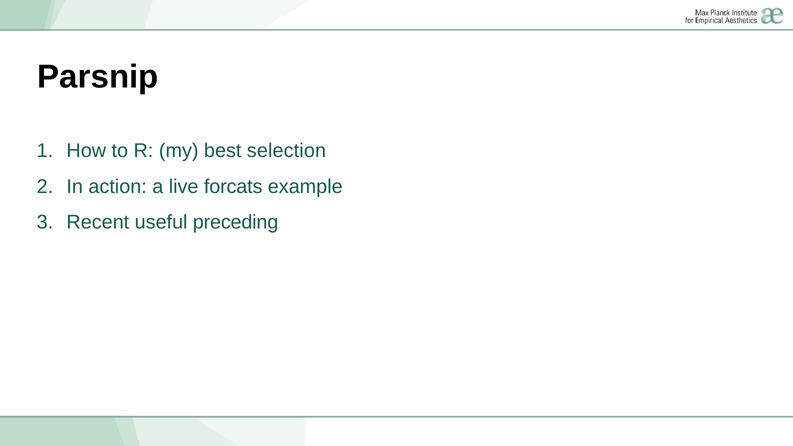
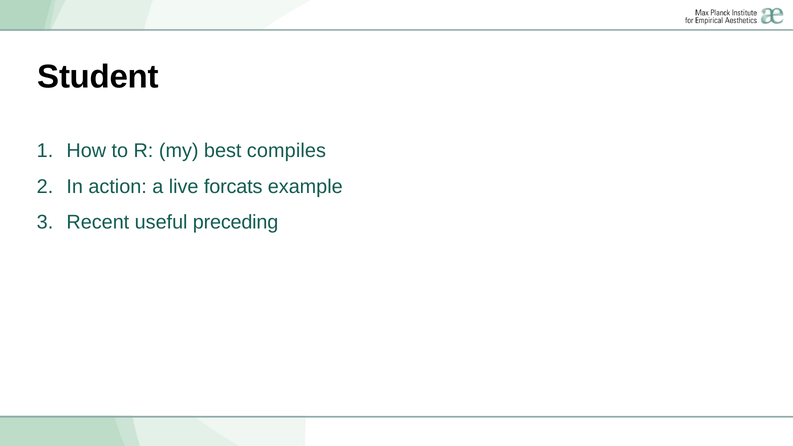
Parsnip: Parsnip -> Student
selection: selection -> compiles
